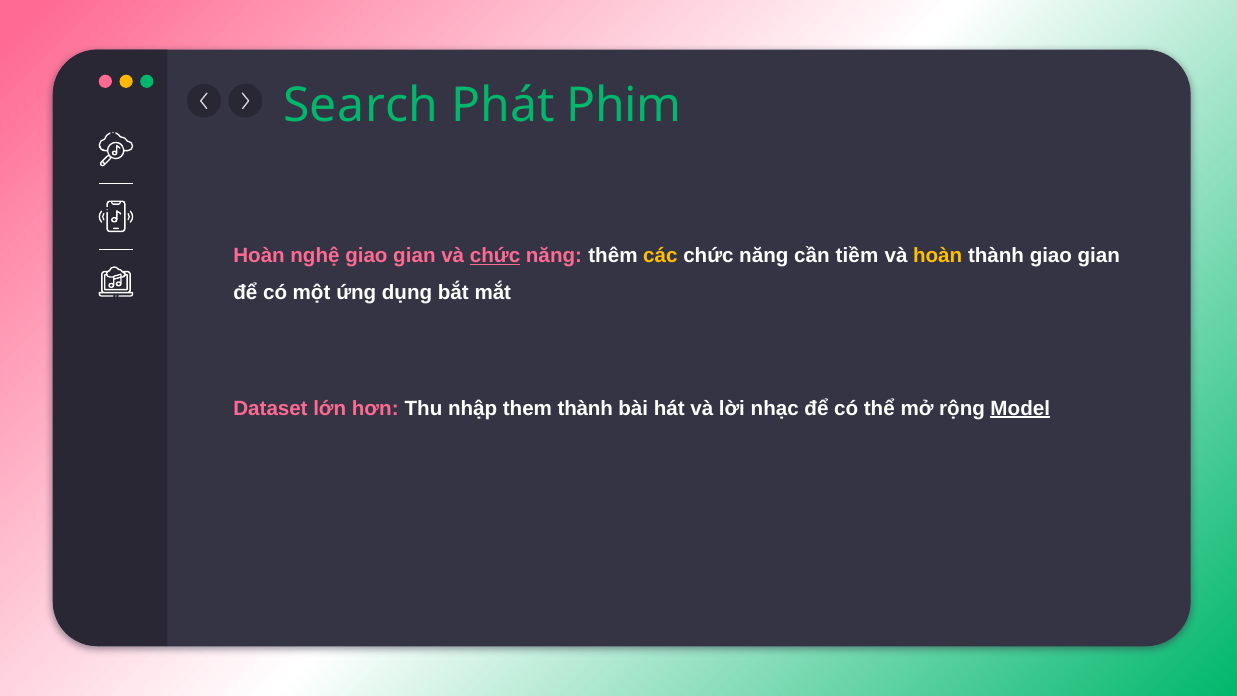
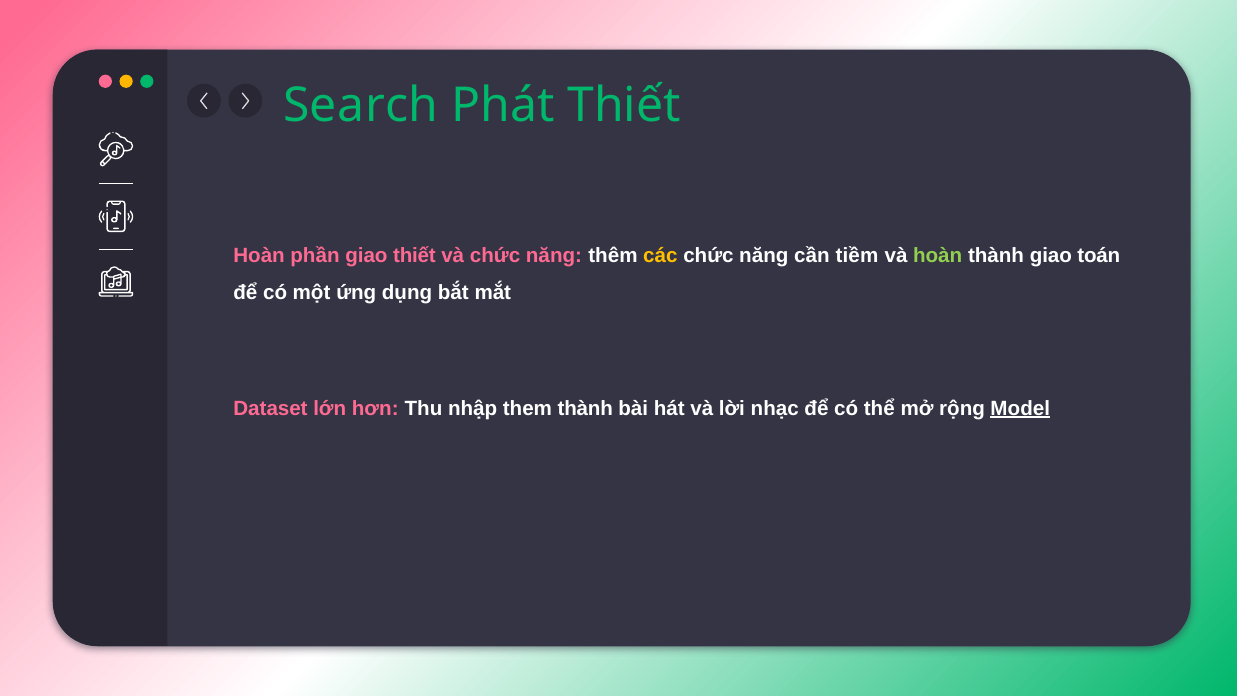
Phát Phim: Phim -> Thiết
nghệ: nghệ -> phần
gian at (414, 256): gian -> thiết
chức at (495, 256) underline: present -> none
hoàn at (938, 256) colour: yellow -> light green
thành giao gian: gian -> toán
